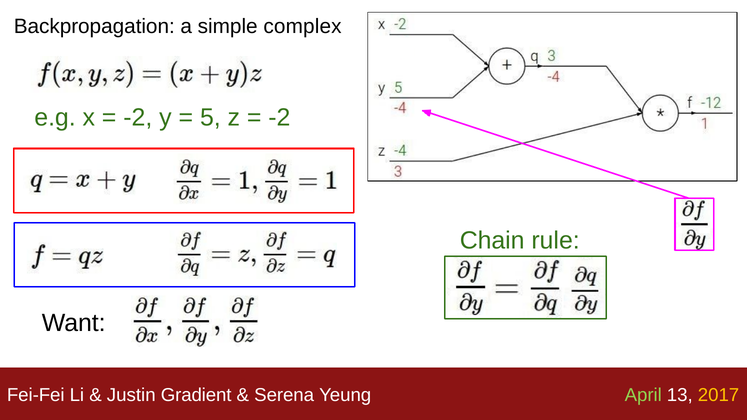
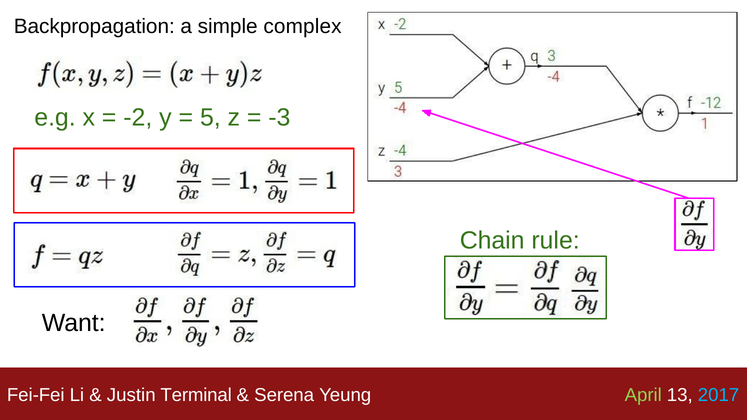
-2 at (279, 118): -2 -> -3
Gradient: Gradient -> Terminal
2017 colour: yellow -> light blue
